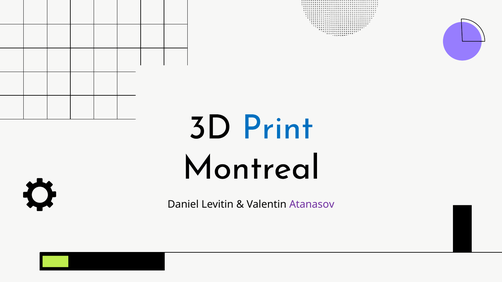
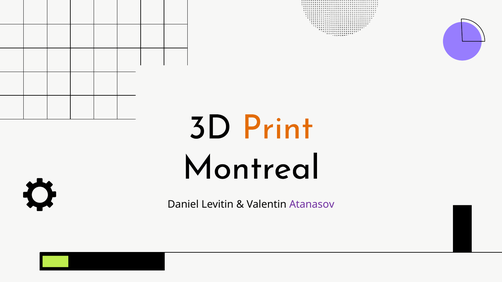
Print colour: blue -> orange
